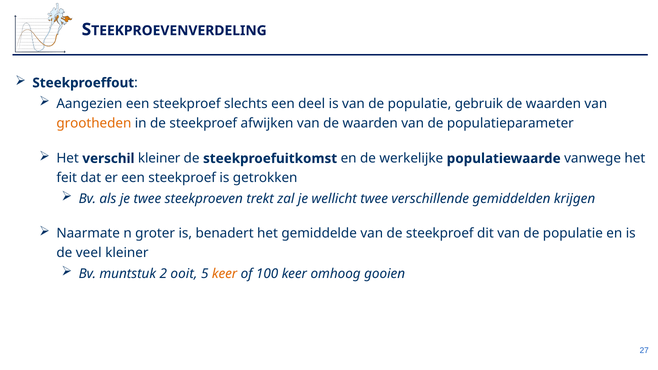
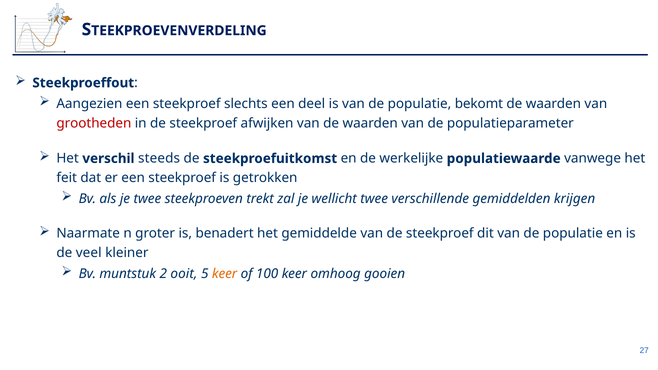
gebruik: gebruik -> bekomt
grootheden colour: orange -> red
verschil kleiner: kleiner -> steeds
